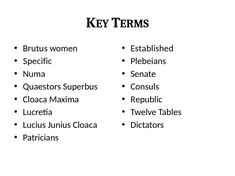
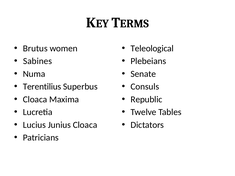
Established: Established -> Teleological
Specific: Specific -> Sabines
Quaestors: Quaestors -> Terentilius
